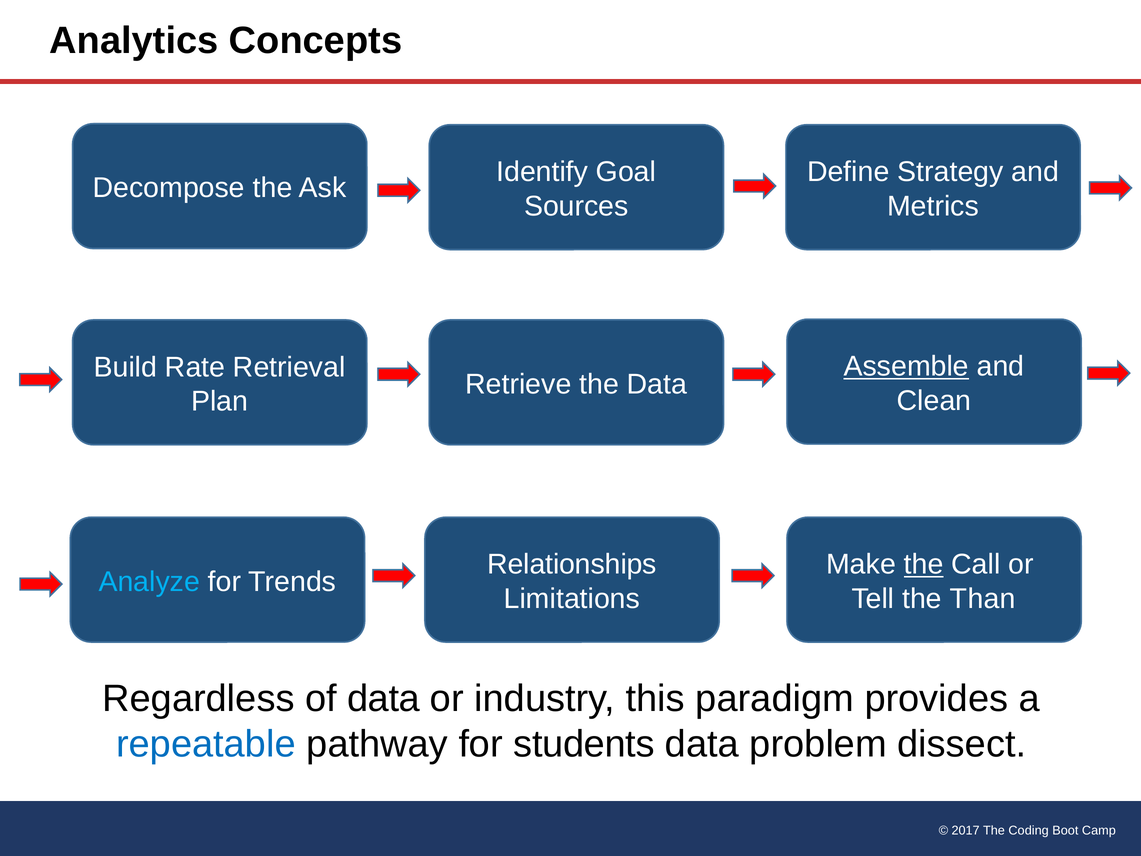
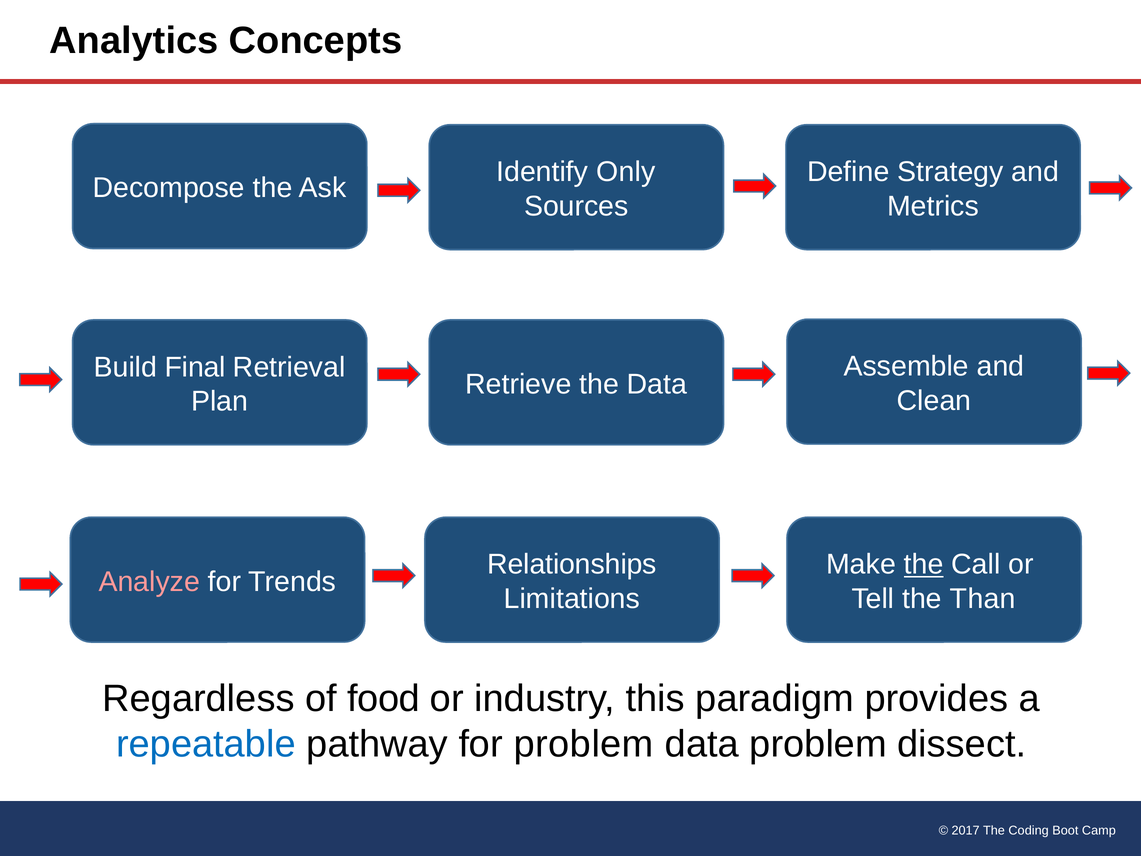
Goal: Goal -> Only
Assemble underline: present -> none
Rate: Rate -> Final
Analyze colour: light blue -> pink
of data: data -> food
for students: students -> problem
